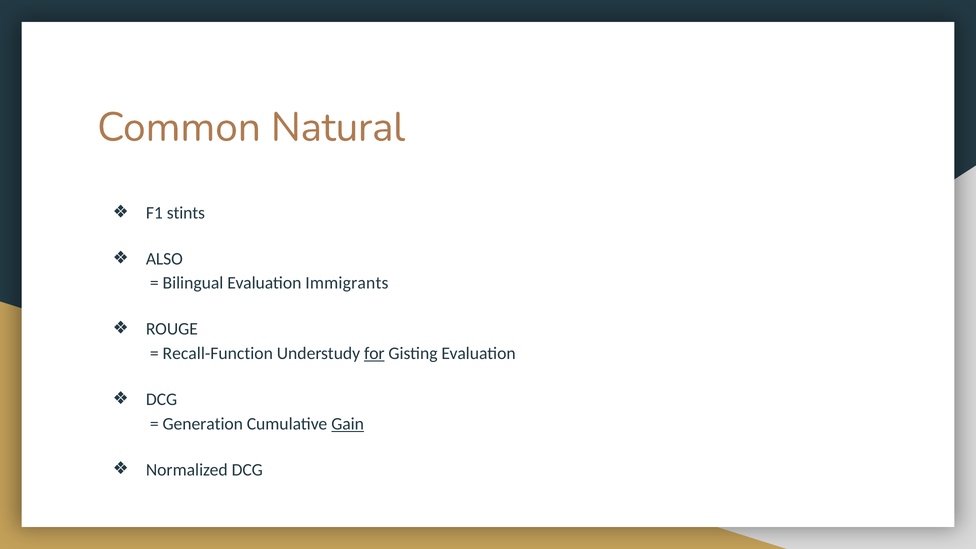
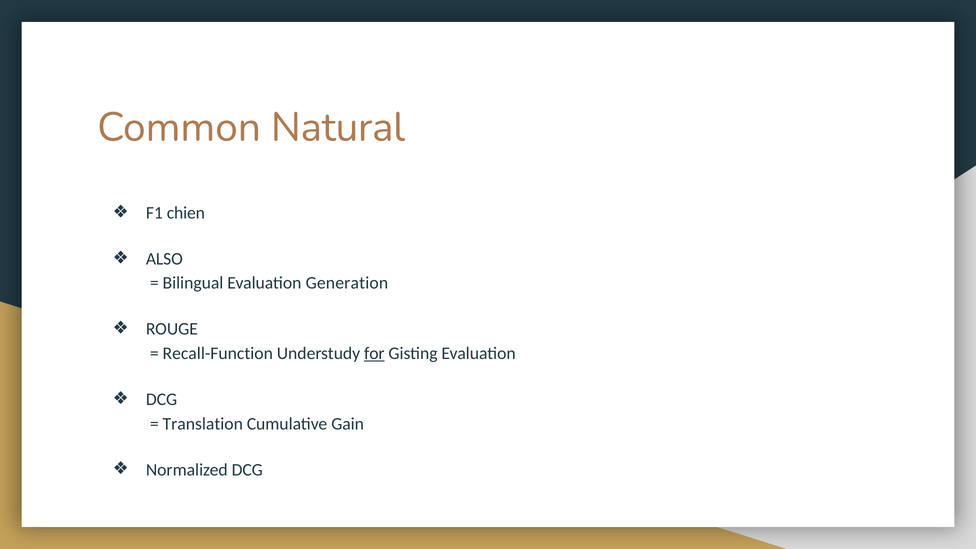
stints: stints -> chien
Immigrants: Immigrants -> Generation
Generation: Generation -> Translation
Gain underline: present -> none
